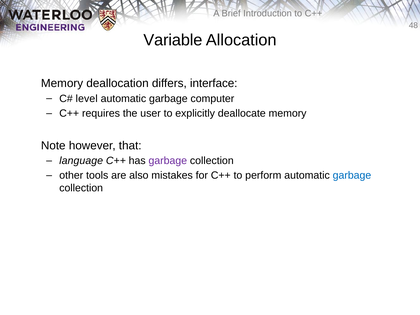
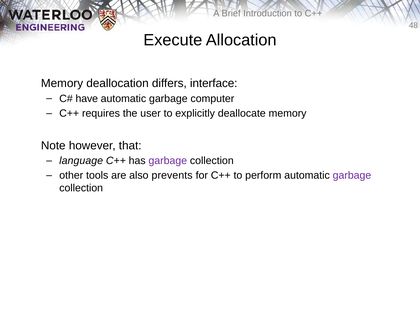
Variable: Variable -> Execute
level: level -> have
mistakes: mistakes -> prevents
garbage at (352, 176) colour: blue -> purple
